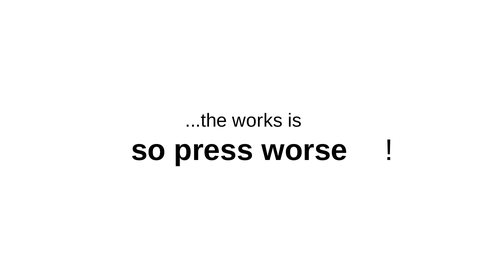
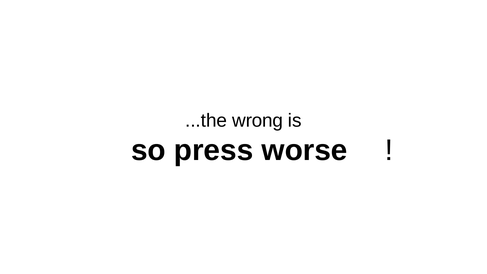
works: works -> wrong
